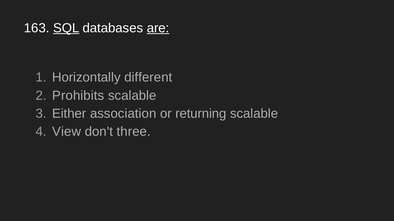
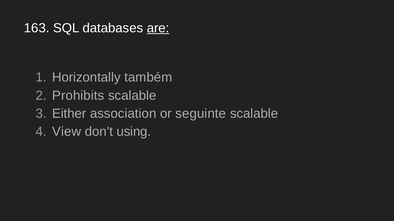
SQL underline: present -> none
different: different -> também
returning: returning -> seguinte
three: three -> using
